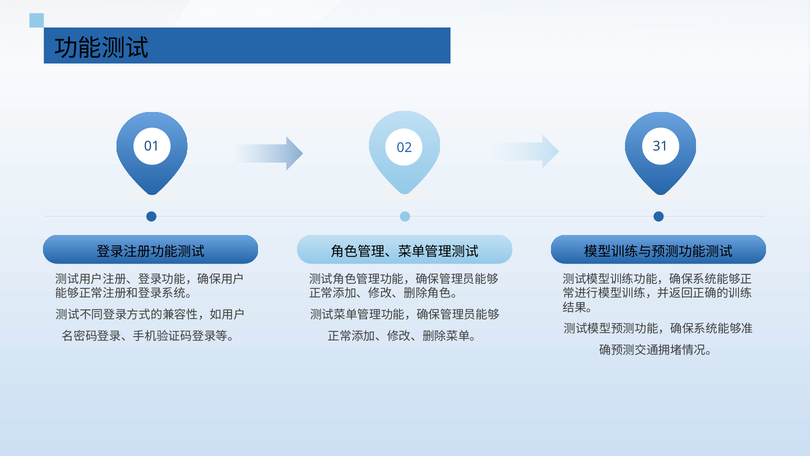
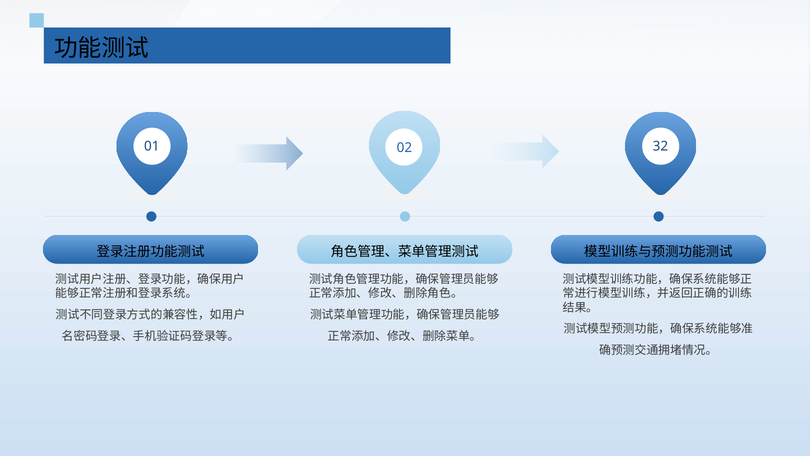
31: 31 -> 32
